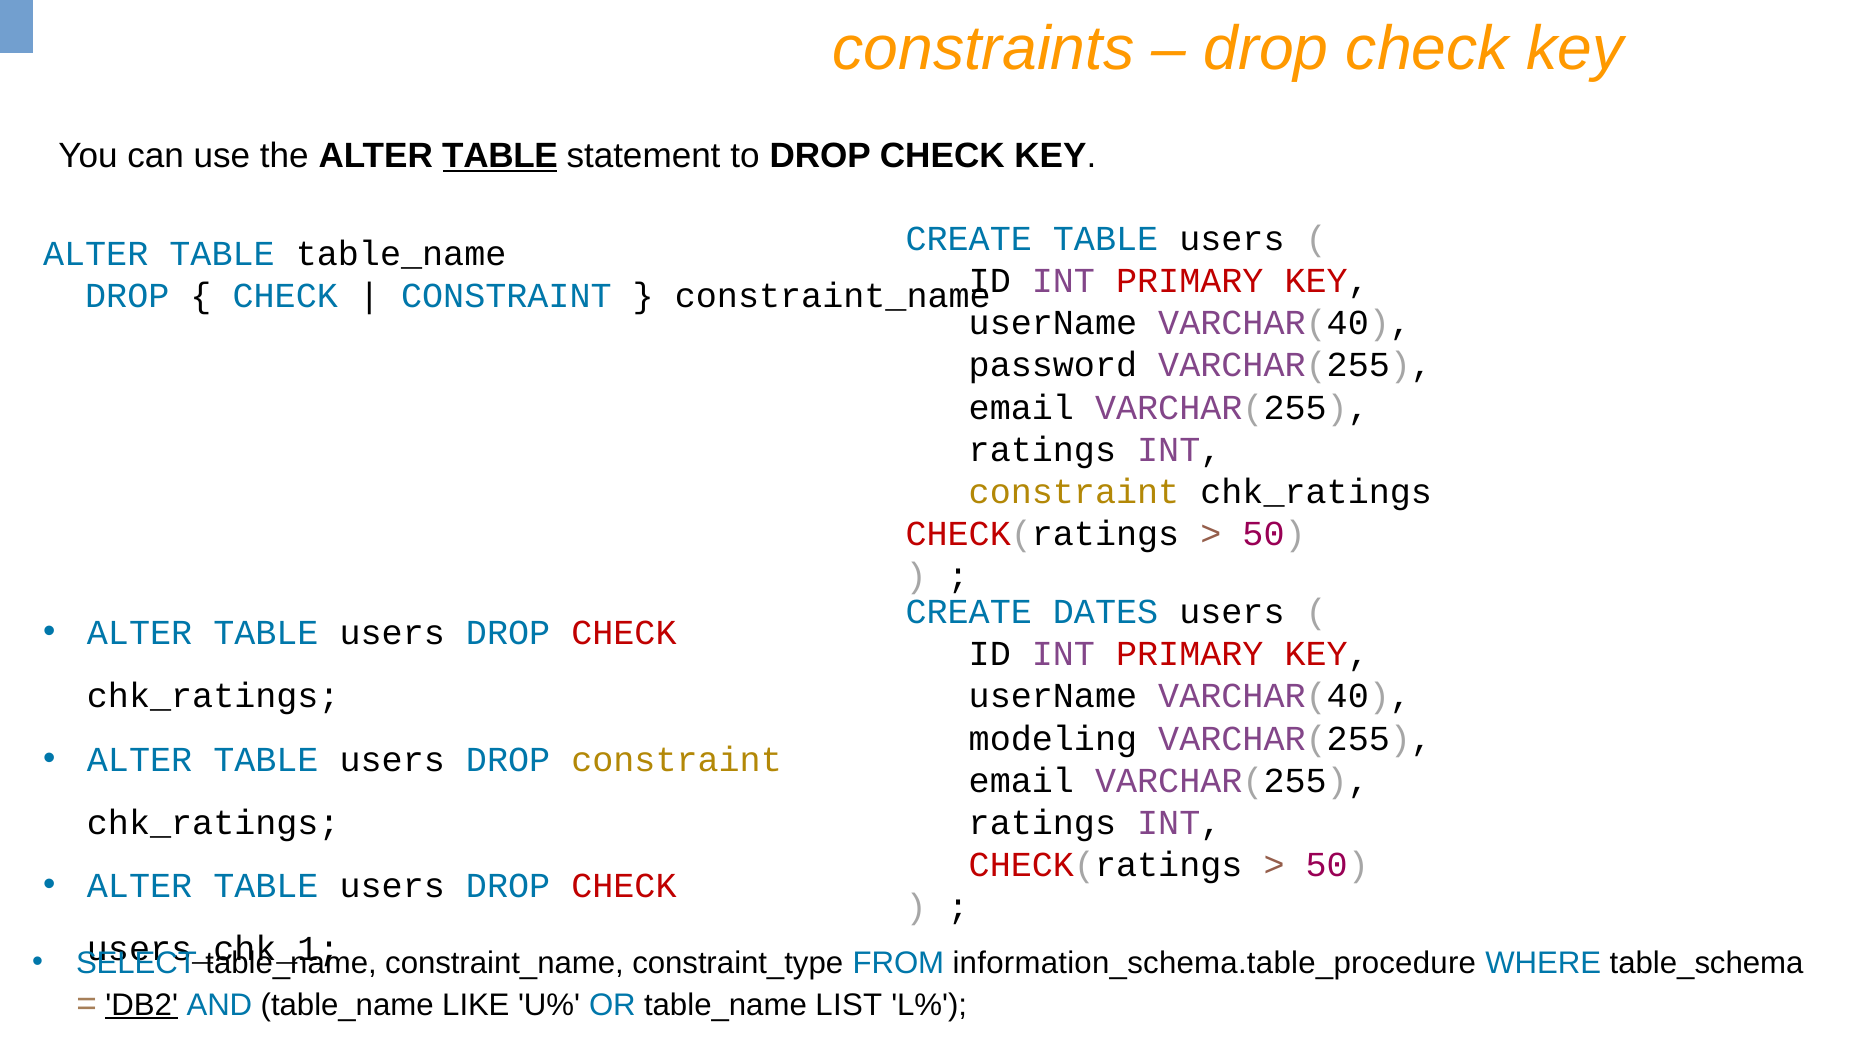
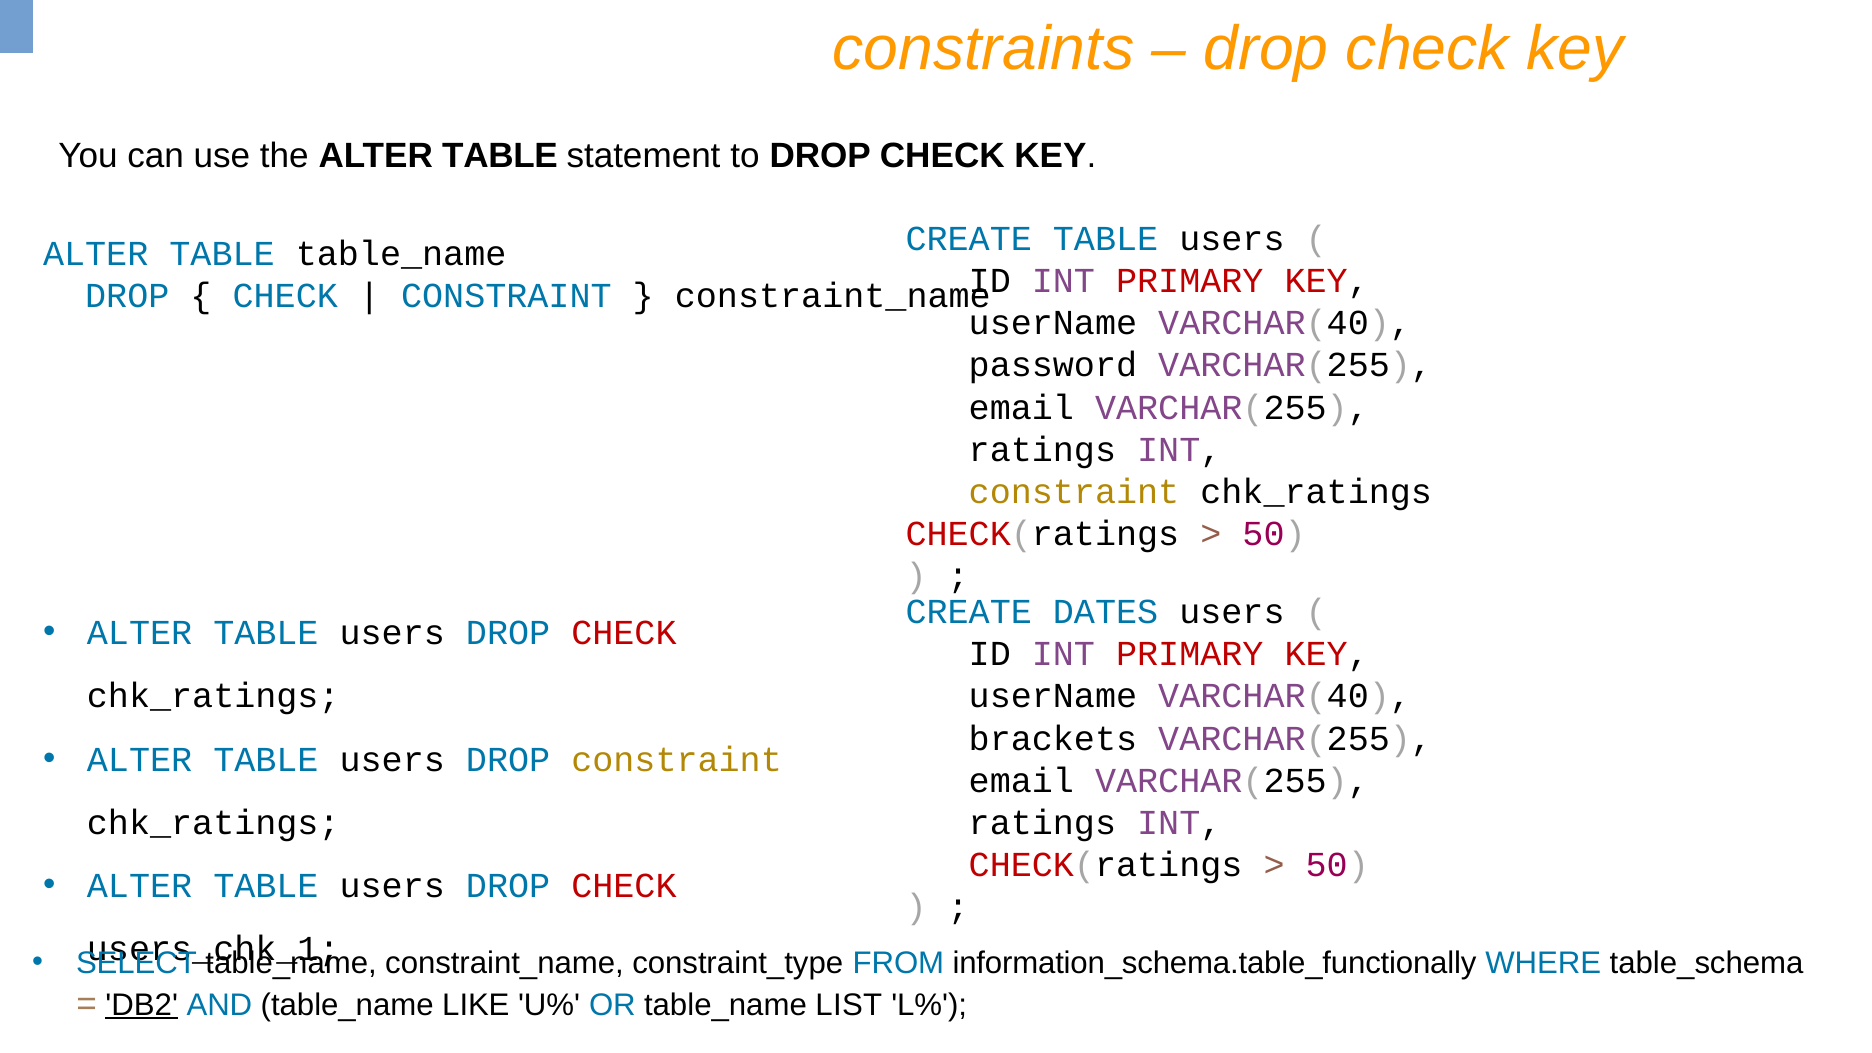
TABLE at (500, 156) underline: present -> none
modeling: modeling -> brackets
information_schema.table_procedure: information_schema.table_procedure -> information_schema.table_functionally
